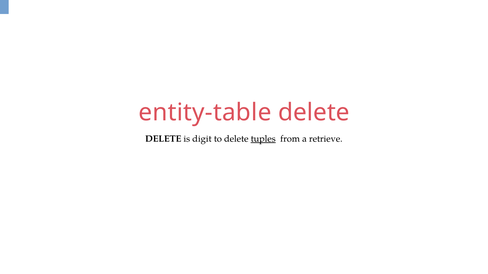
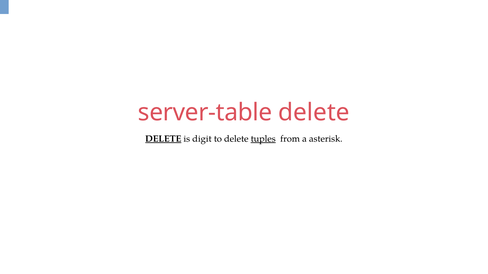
entity-table: entity-table -> server-table
DELETE at (163, 139) underline: none -> present
retrieve: retrieve -> asterisk
